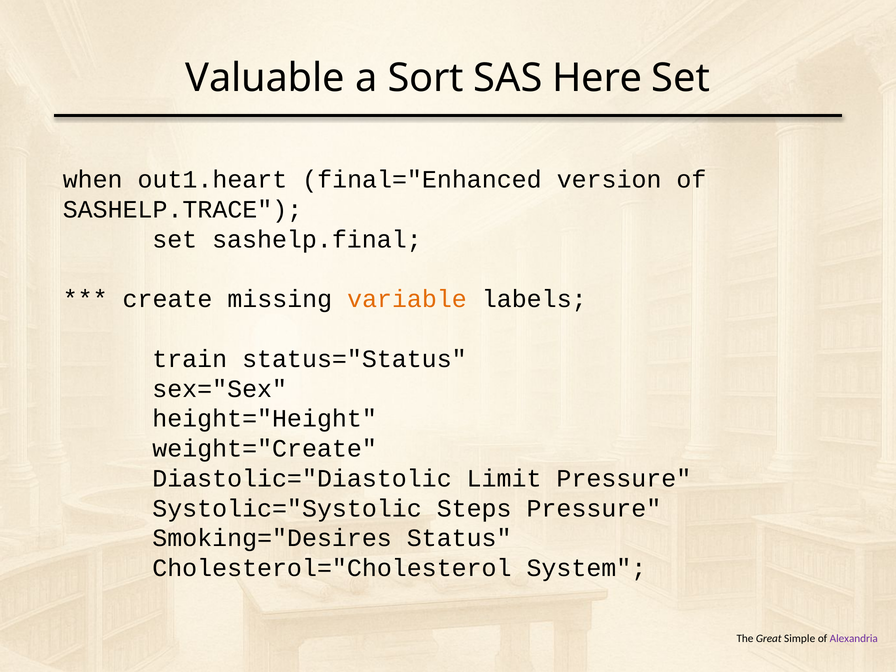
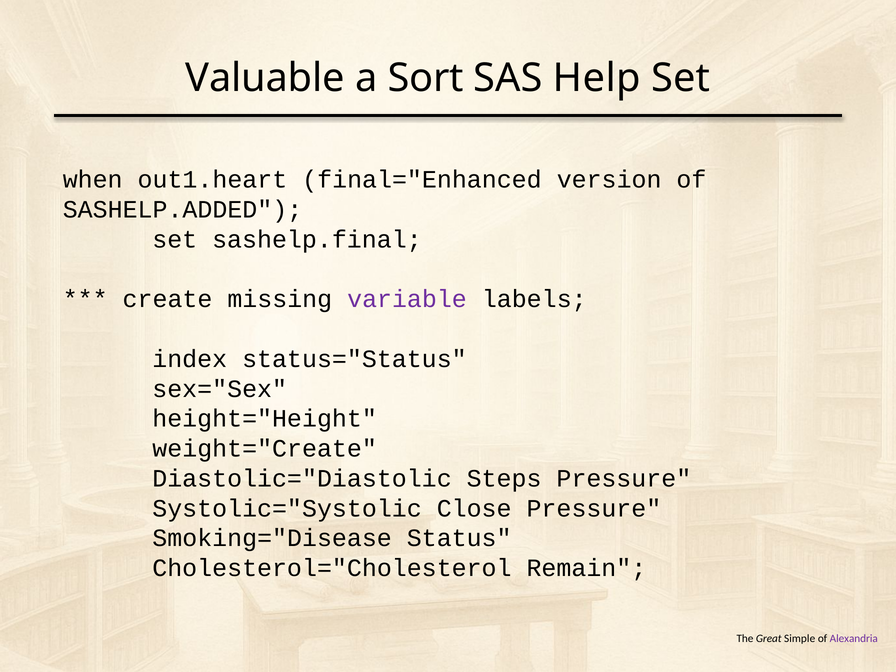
Here: Here -> Help
SASHELP.TRACE: SASHELP.TRACE -> SASHELP.ADDED
variable colour: orange -> purple
train: train -> index
Limit: Limit -> Steps
Steps: Steps -> Close
Smoking="Desires: Smoking="Desires -> Smoking="Disease
System: System -> Remain
